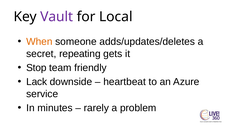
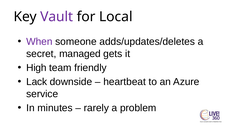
When colour: orange -> purple
repeating: repeating -> managed
Stop: Stop -> High
